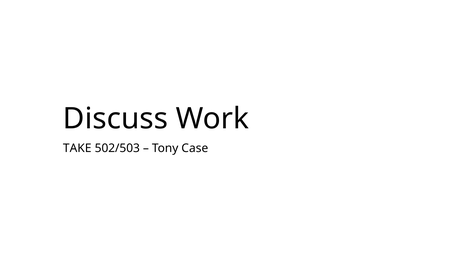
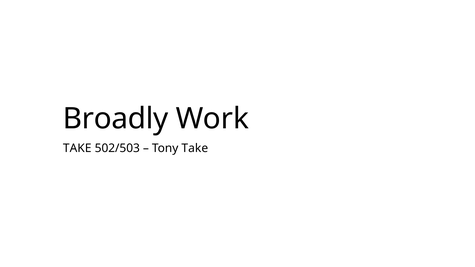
Discuss: Discuss -> Broadly
Tony Case: Case -> Take
